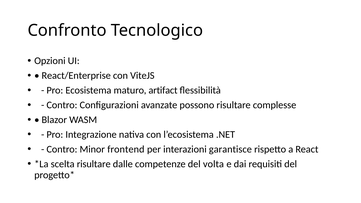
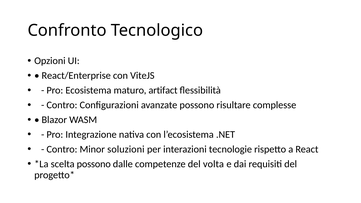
frontend: frontend -> soluzioni
garantisce: garantisce -> tecnologie
scelta risultare: risultare -> possono
